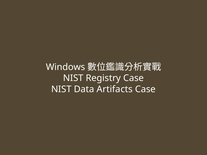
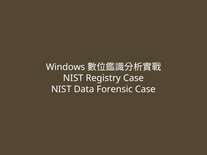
Artifacts: Artifacts -> Forensic
